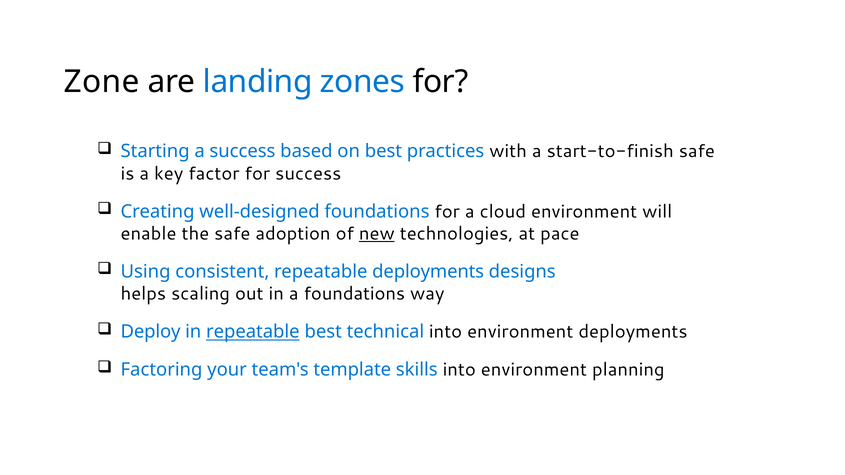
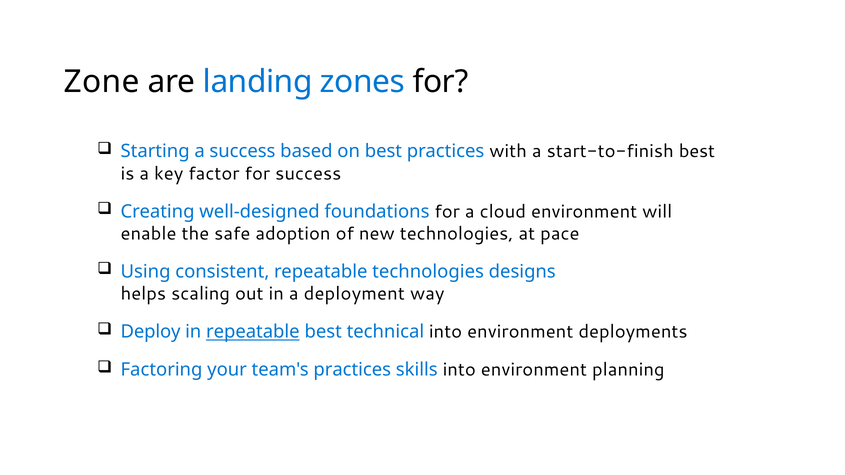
start-to-finish safe: safe -> best
new underline: present -> none
repeatable deployments: deployments -> technologies
a foundations: foundations -> deployment
team's template: template -> practices
